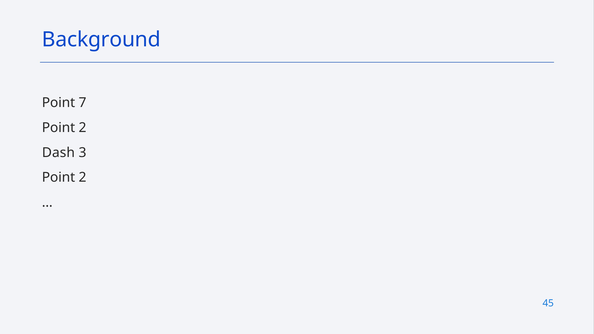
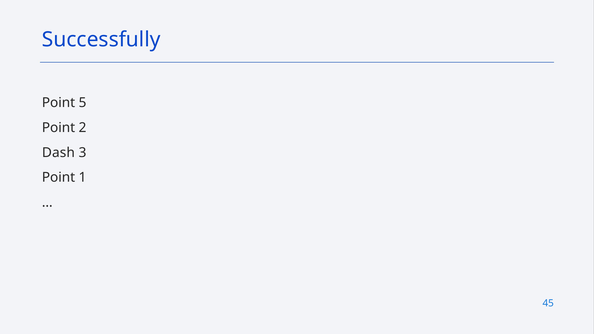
Background: Background -> Successfully
7: 7 -> 5
2 at (83, 178): 2 -> 1
